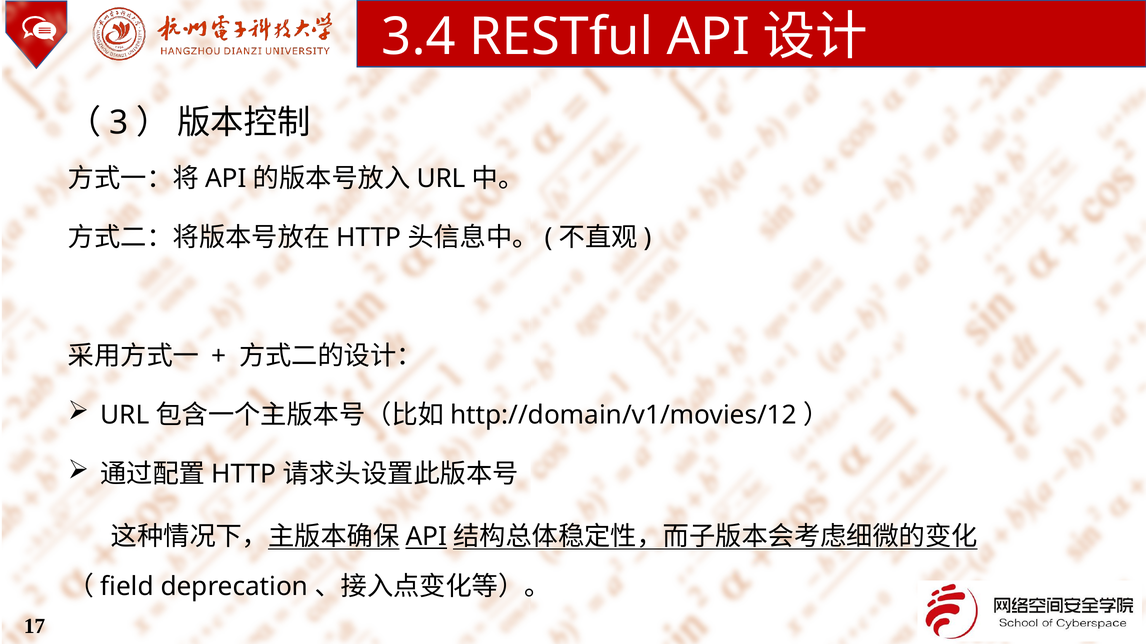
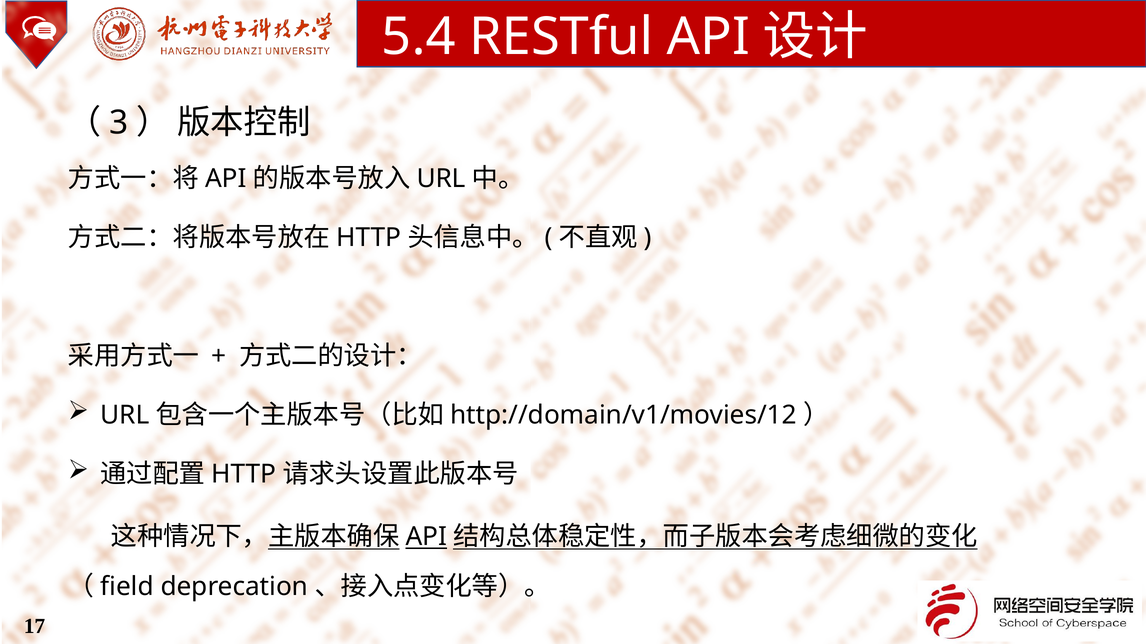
3.4: 3.4 -> 5.4
